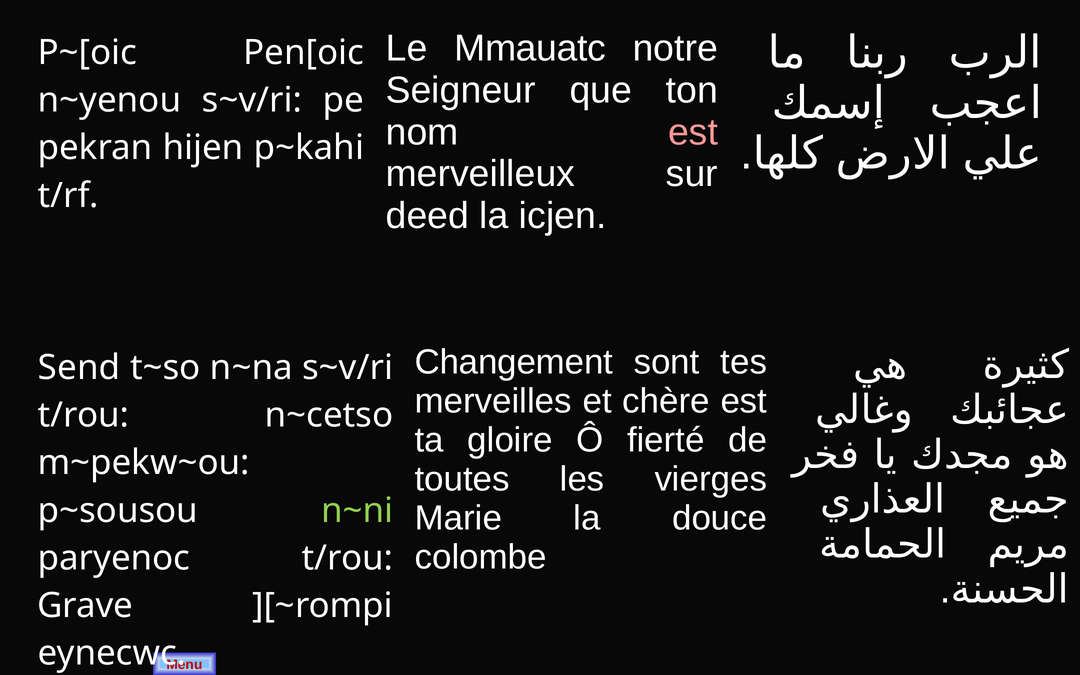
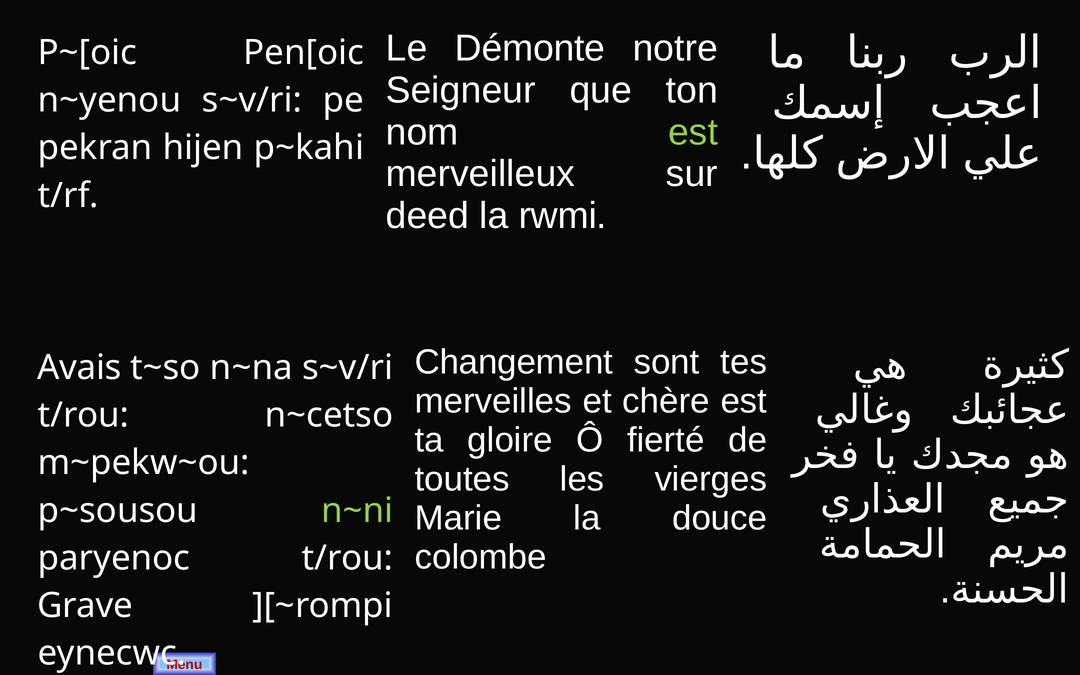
Mmauatc: Mmauatc -> Démonte
est at (693, 132) colour: pink -> light green
icjen: icjen -> rwmi
Send: Send -> Avais
